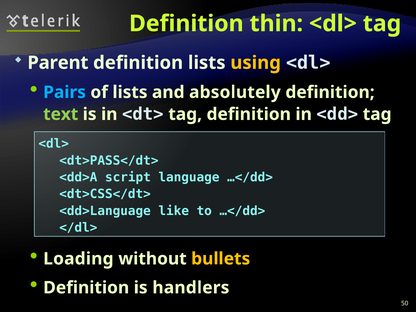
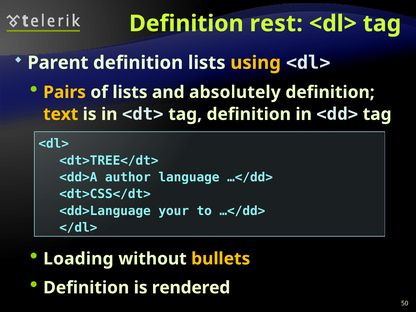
thin: thin -> rest
Pairs colour: light blue -> yellow
text colour: light green -> yellow
<dt>PASS</dt>: <dt>PASS</dt> -> <dt>TREE</dt>
script: script -> author
like: like -> your
handlers: handlers -> rendered
